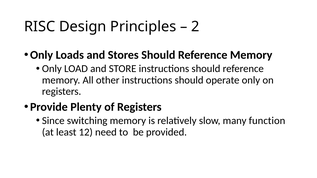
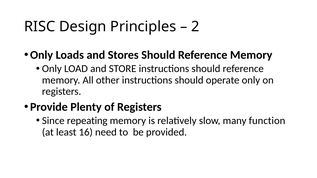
switching: switching -> repeating
12: 12 -> 16
